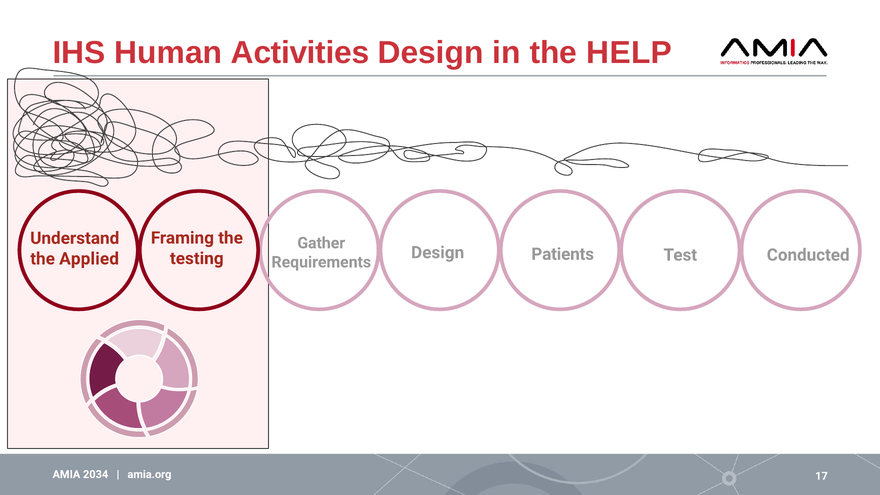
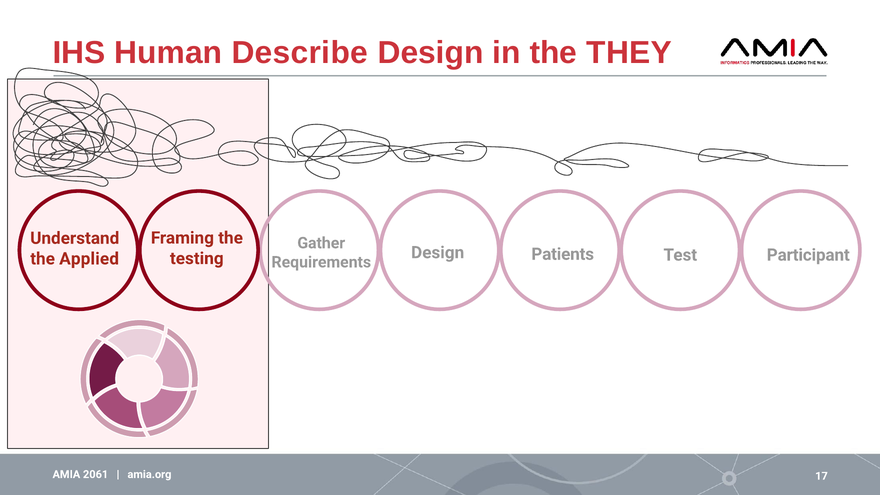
Activities: Activities -> Describe
HELP: HELP -> THEY
Conducted: Conducted -> Participant
2034: 2034 -> 2061
